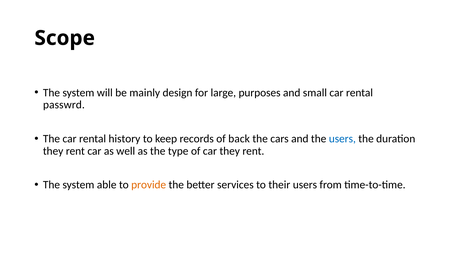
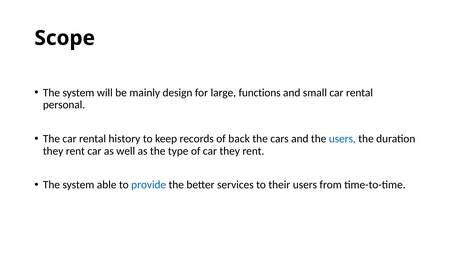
purposes: purposes -> functions
passwrd: passwrd -> personal
provide colour: orange -> blue
